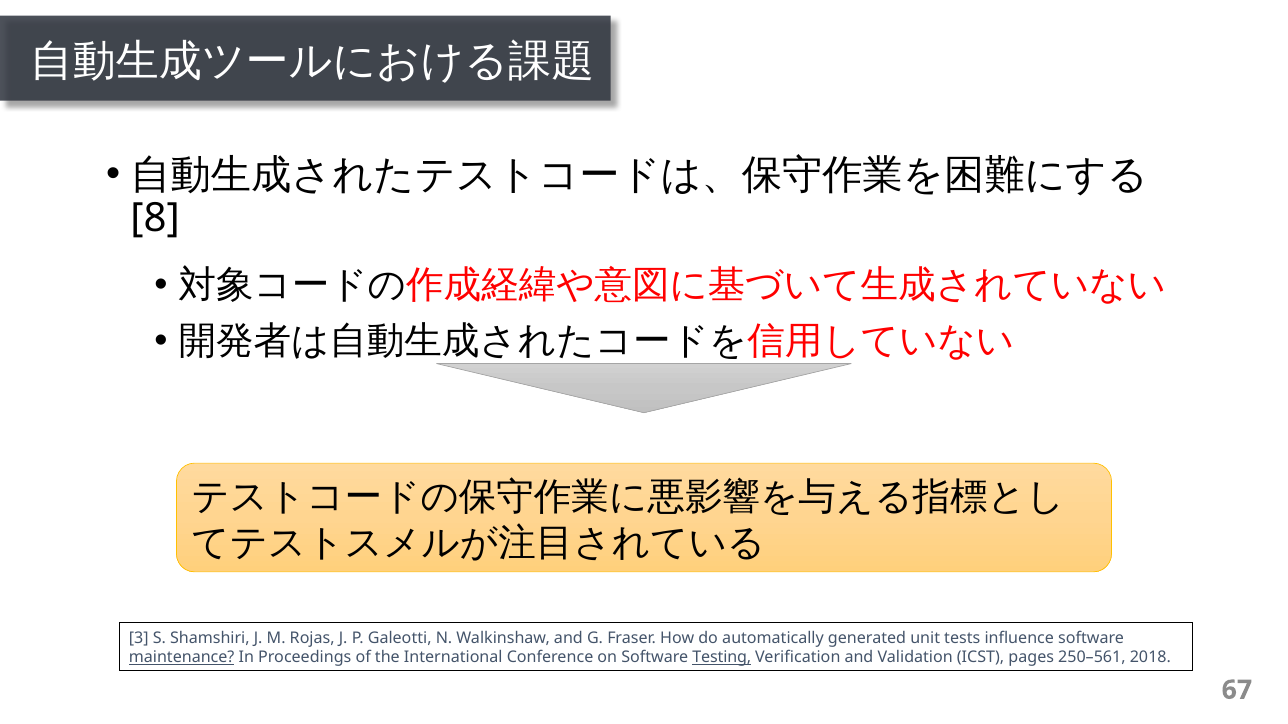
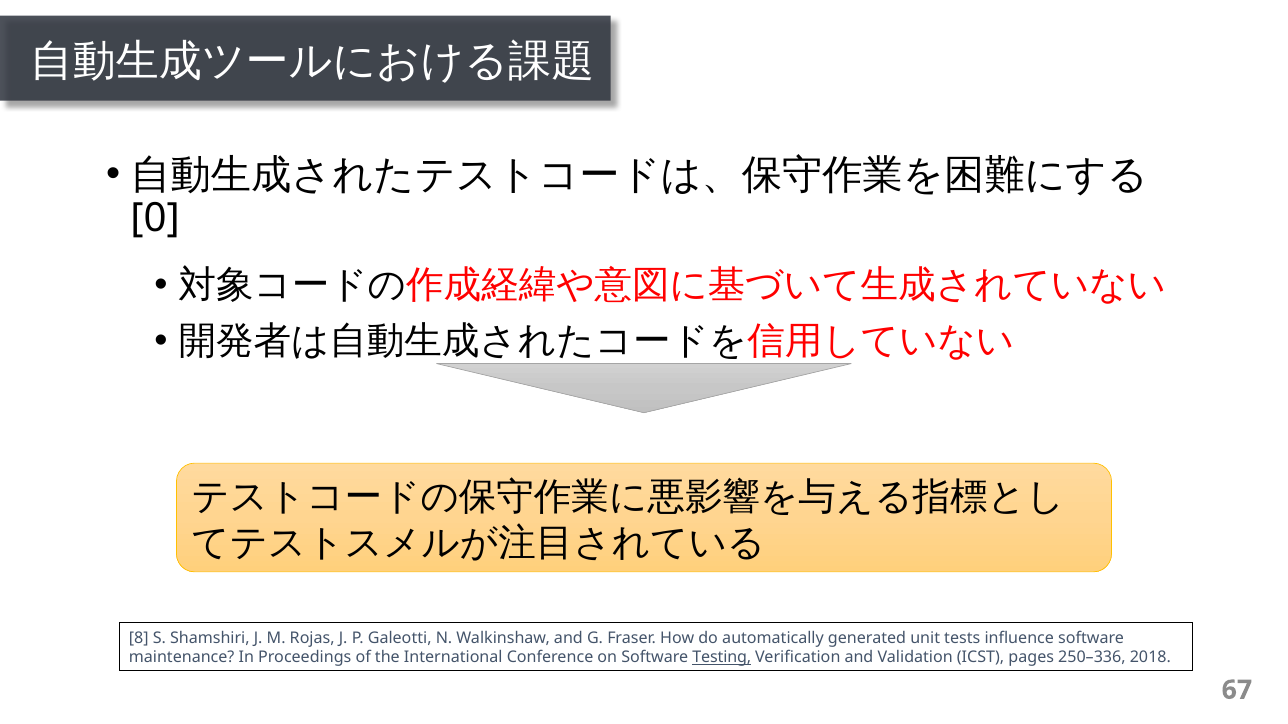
8: 8 -> 0
3: 3 -> 8
maintenance underline: present -> none
250–561: 250–561 -> 250–336
